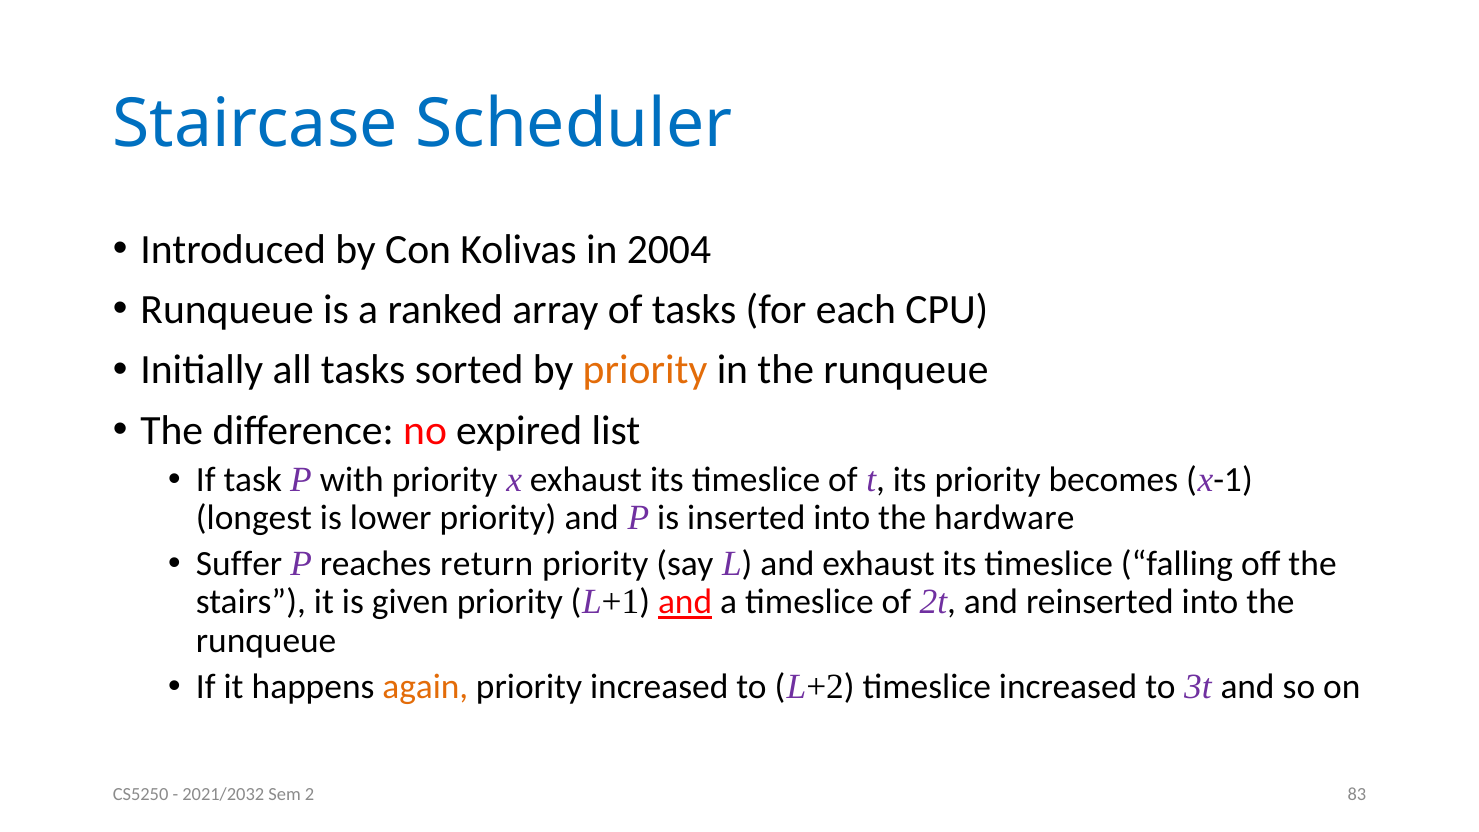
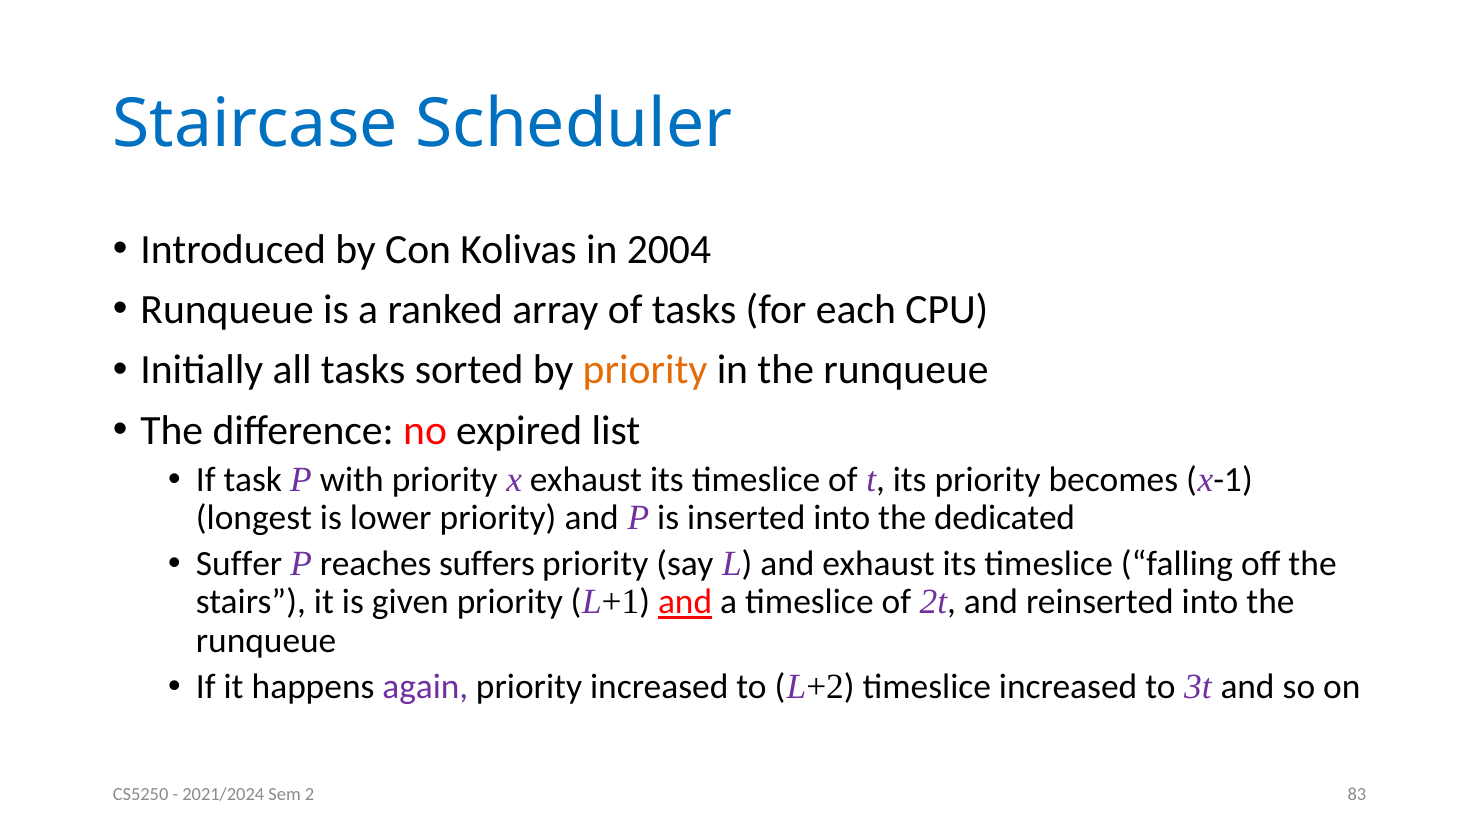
hardware: hardware -> dedicated
return: return -> suffers
again colour: orange -> purple
2021/2032: 2021/2032 -> 2021/2024
